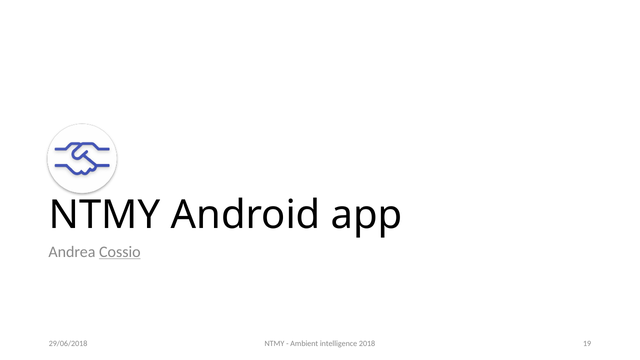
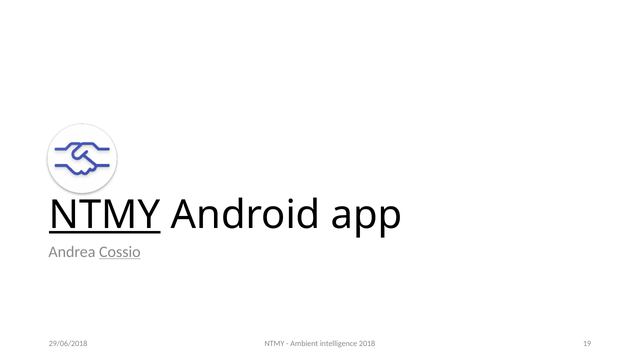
NTMY at (105, 215) underline: none -> present
